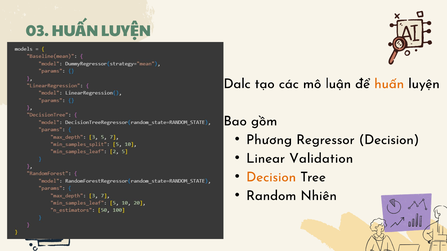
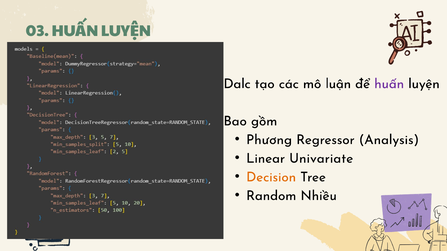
huấn at (389, 84) colour: orange -> purple
Regressor Decision: Decision -> Analysis
Validation: Validation -> Univariate
Nhiên: Nhiên -> Nhiều
